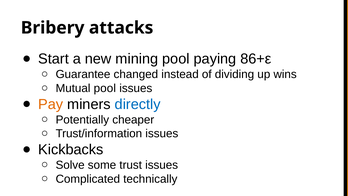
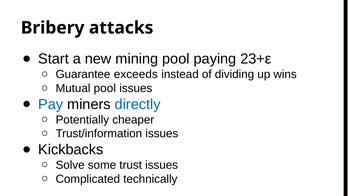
86+ε: 86+ε -> 23+ε
changed: changed -> exceeds
Pay colour: orange -> blue
